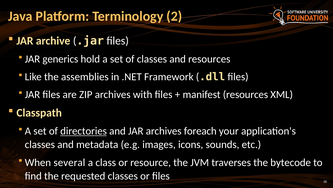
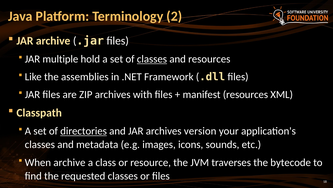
generics: generics -> multiple
classes at (152, 59) underline: none -> present
foreach: foreach -> version
When several: several -> archive
